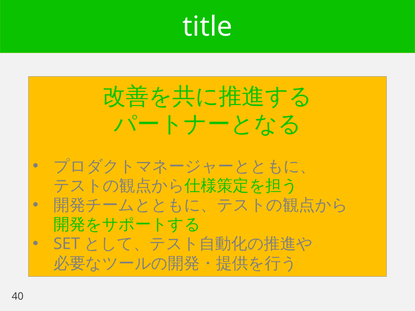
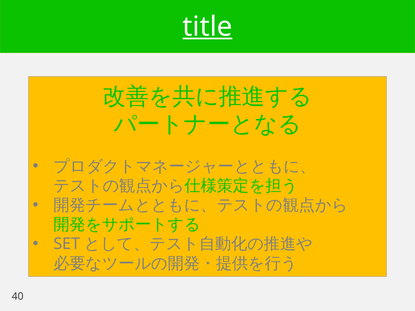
title underline: none -> present
